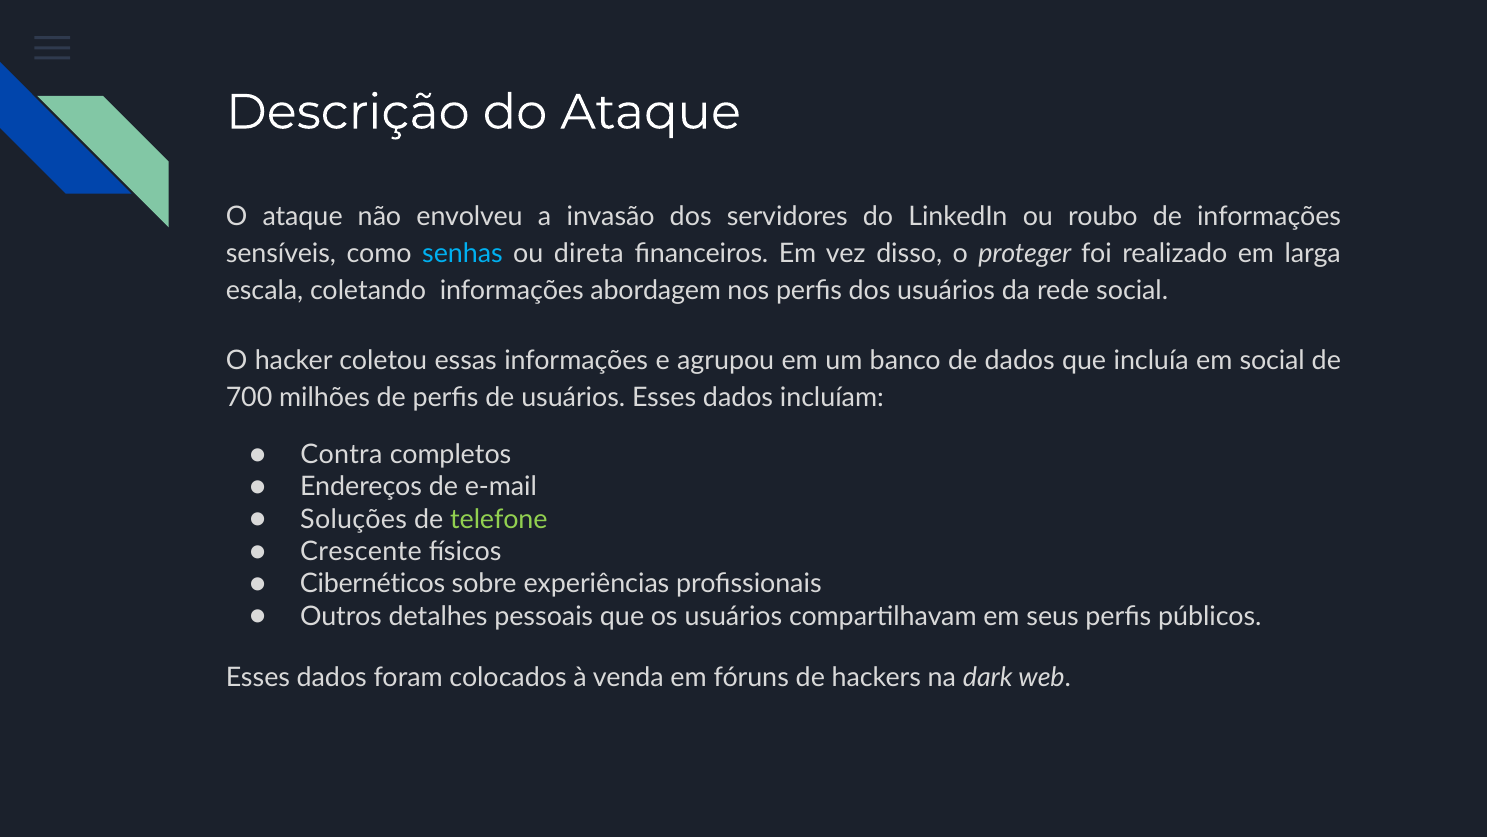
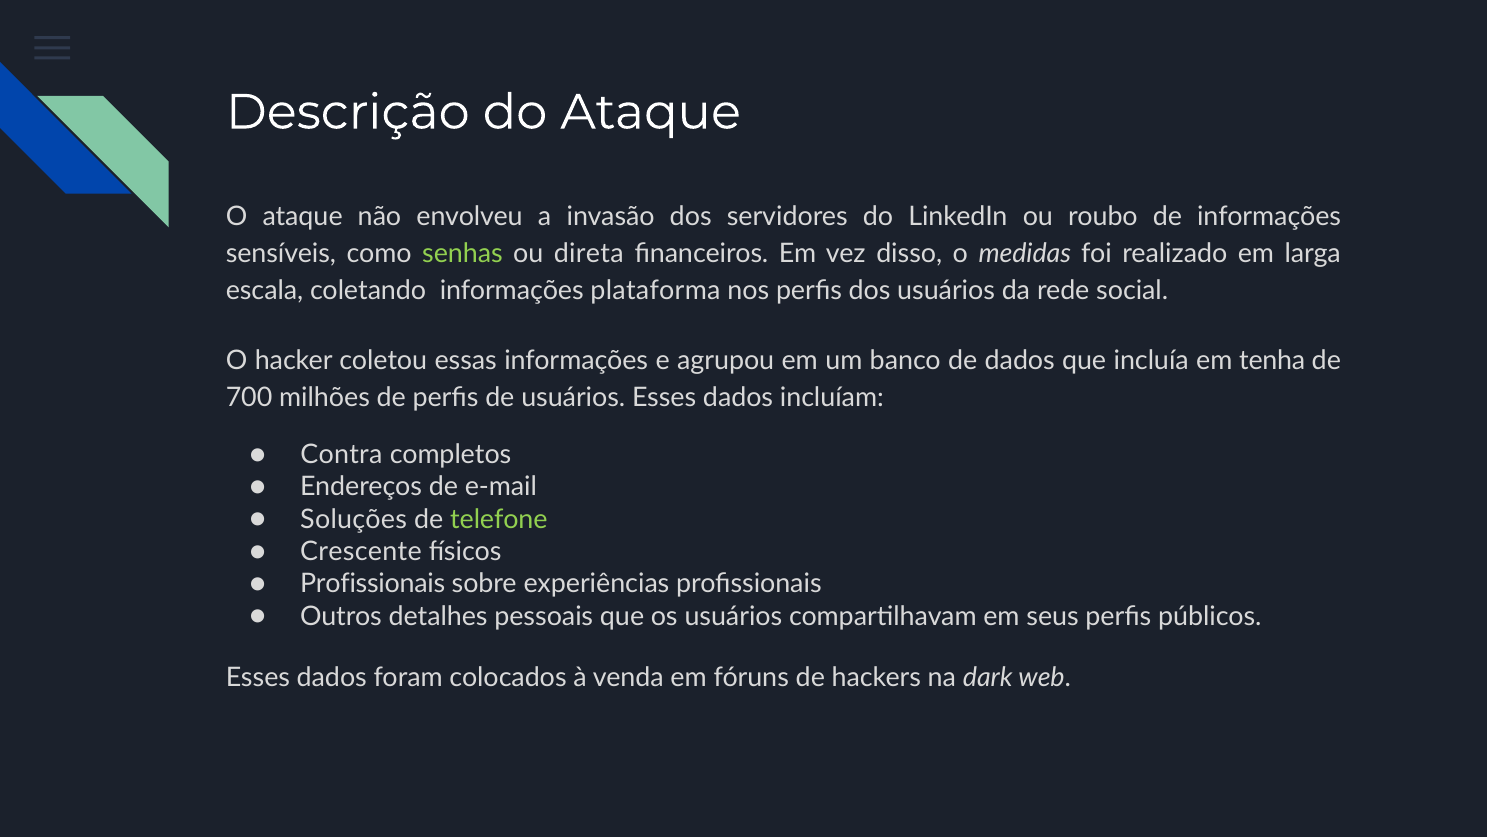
senhas colour: light blue -> light green
proteger: proteger -> medidas
abordagem: abordagem -> plataforma
em social: social -> tenha
Cibernéticos at (373, 584): Cibernéticos -> Profissionais
